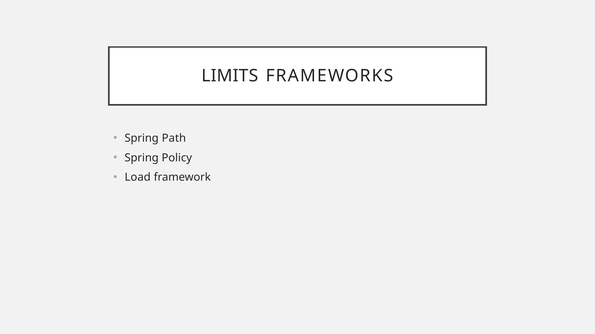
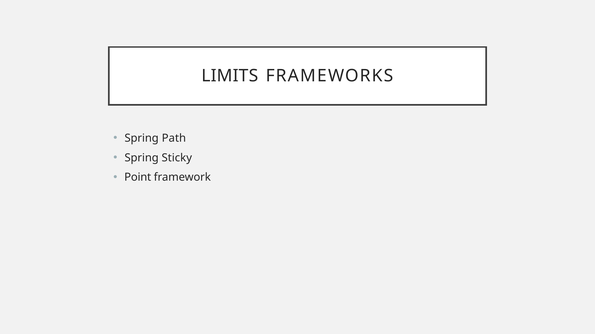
Policy: Policy -> Sticky
Load: Load -> Point
